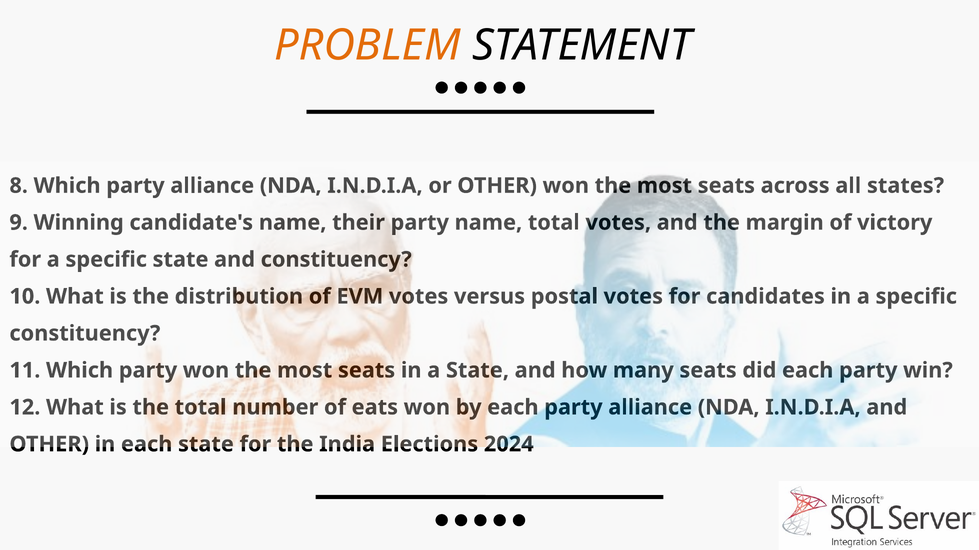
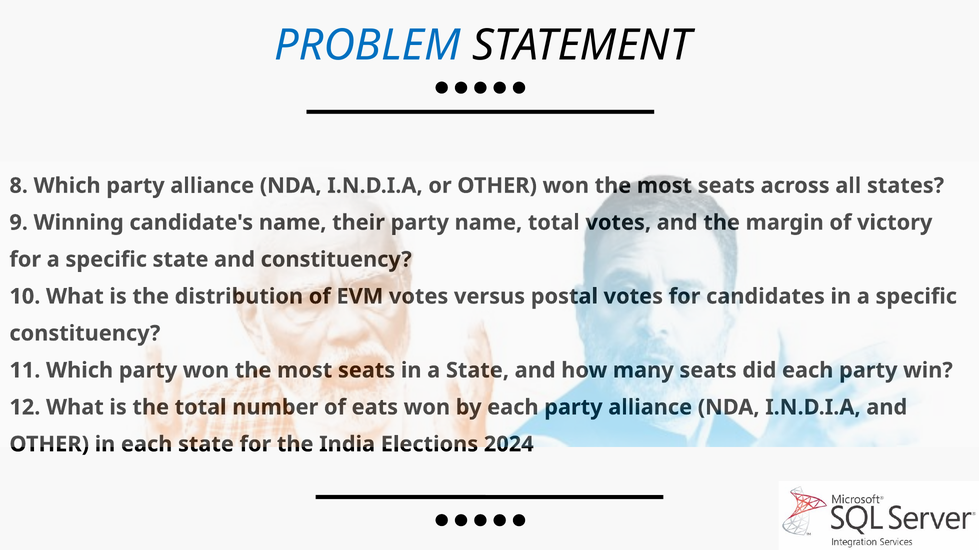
PROBLEM colour: orange -> blue
